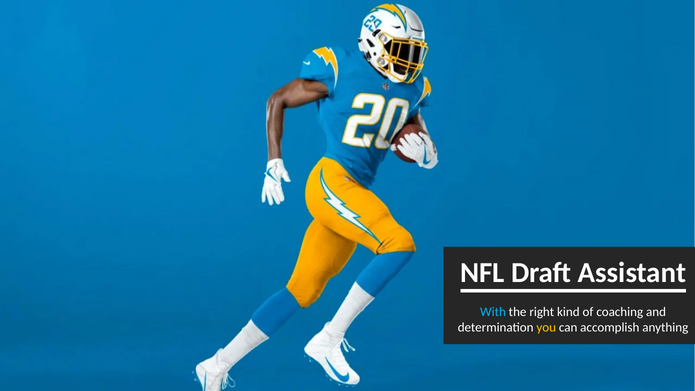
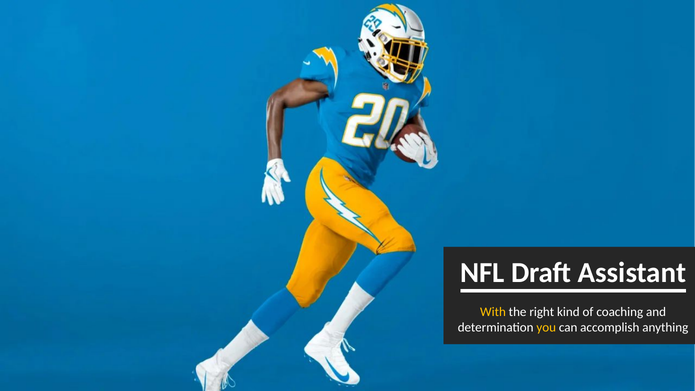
With colour: light blue -> yellow
